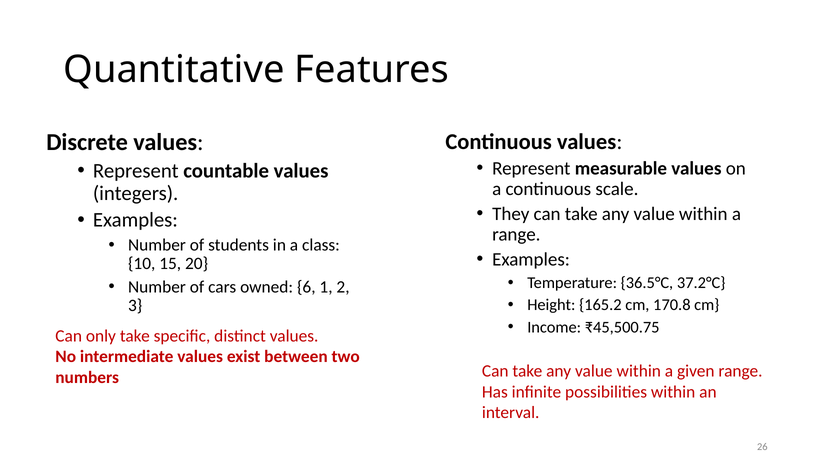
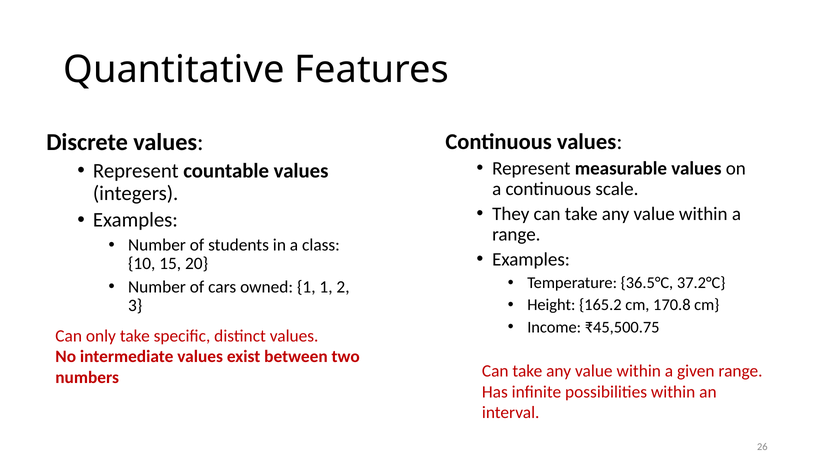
owned 6: 6 -> 1
